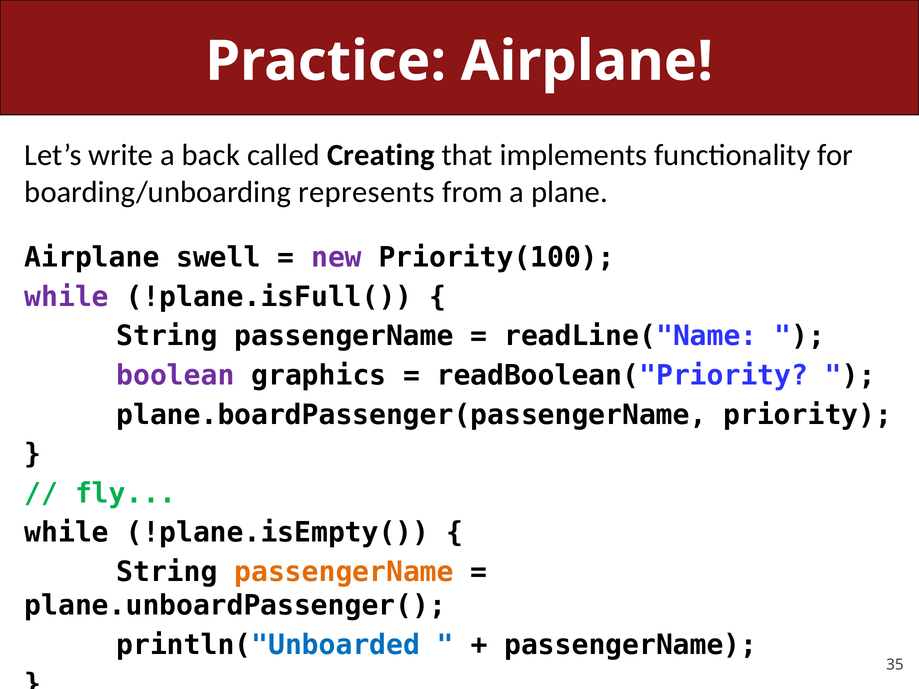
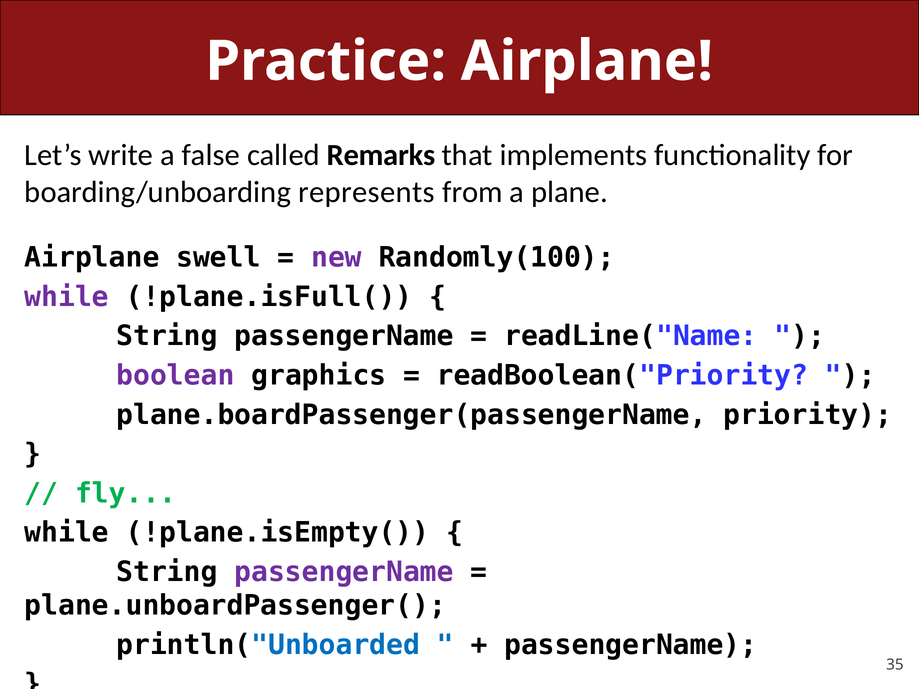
back: back -> false
Creating: Creating -> Remarks
Priority(100: Priority(100 -> Randomly(100
passengerName at (344, 572) colour: orange -> purple
